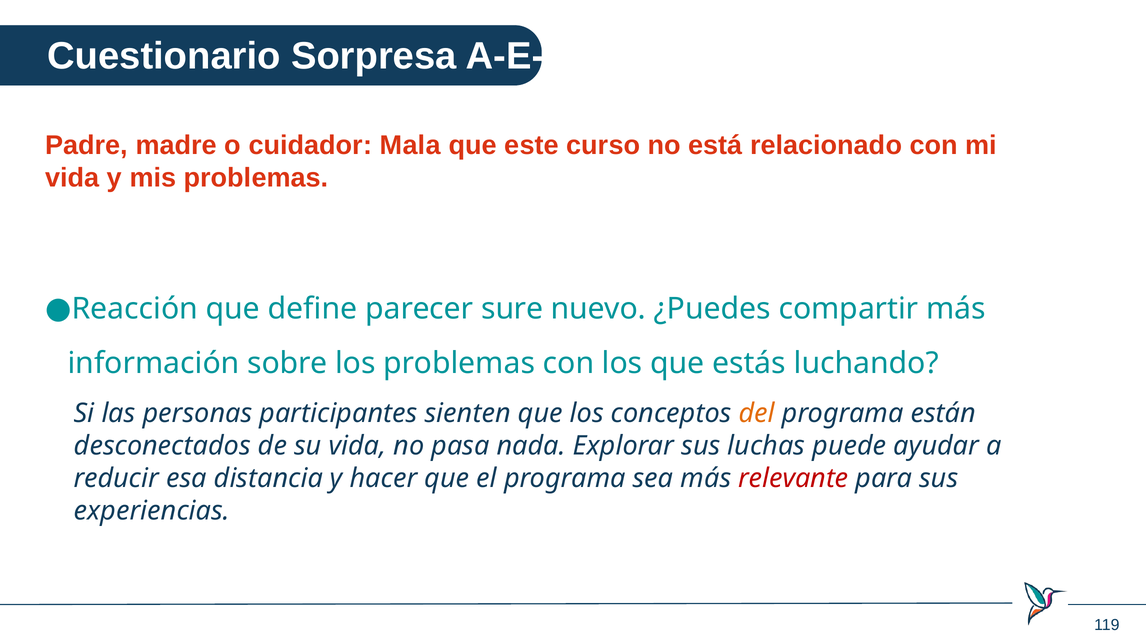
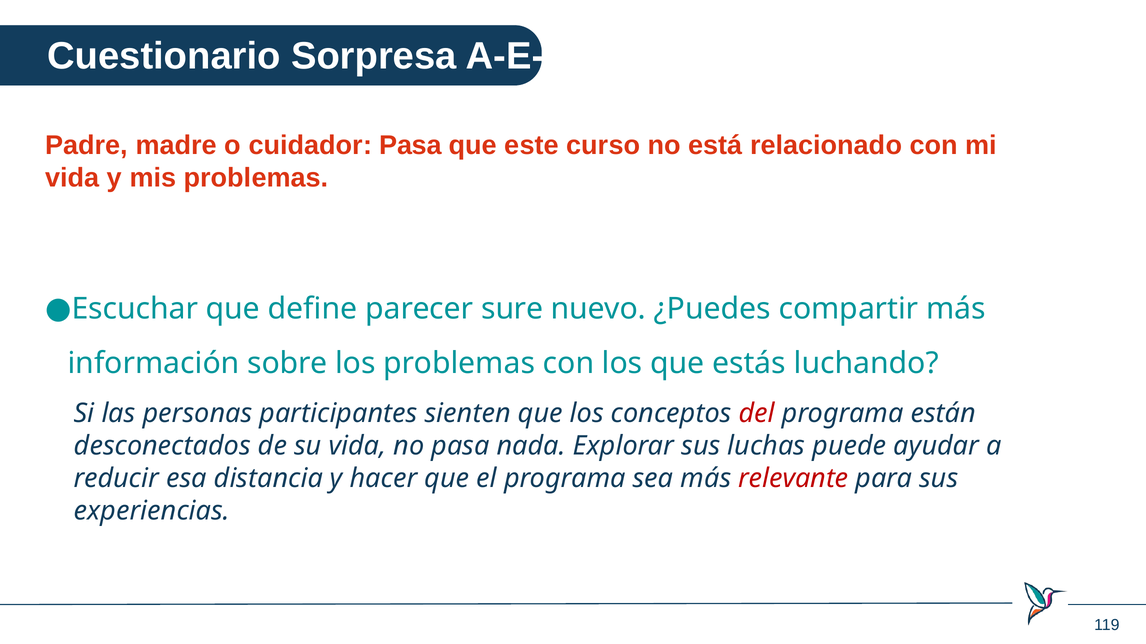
cuidador Mala: Mala -> Pasa
Reacción: Reacción -> Escuchar
del colour: orange -> red
